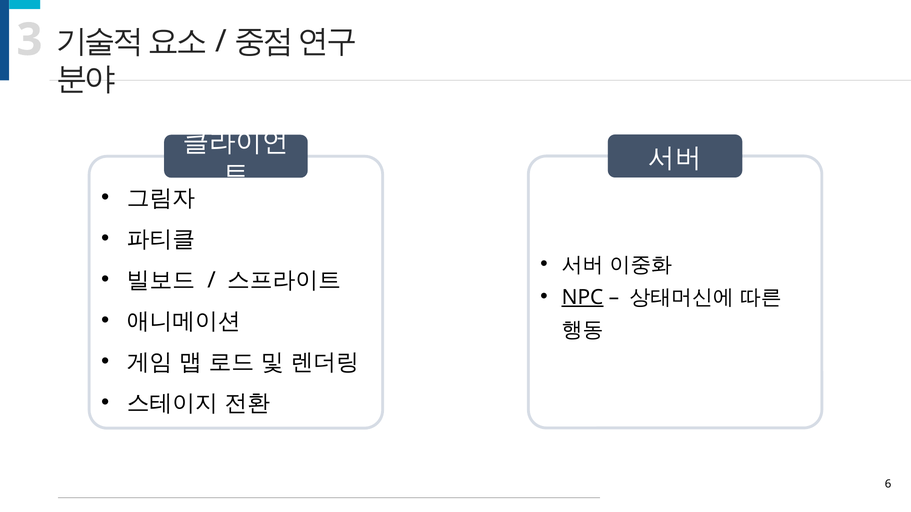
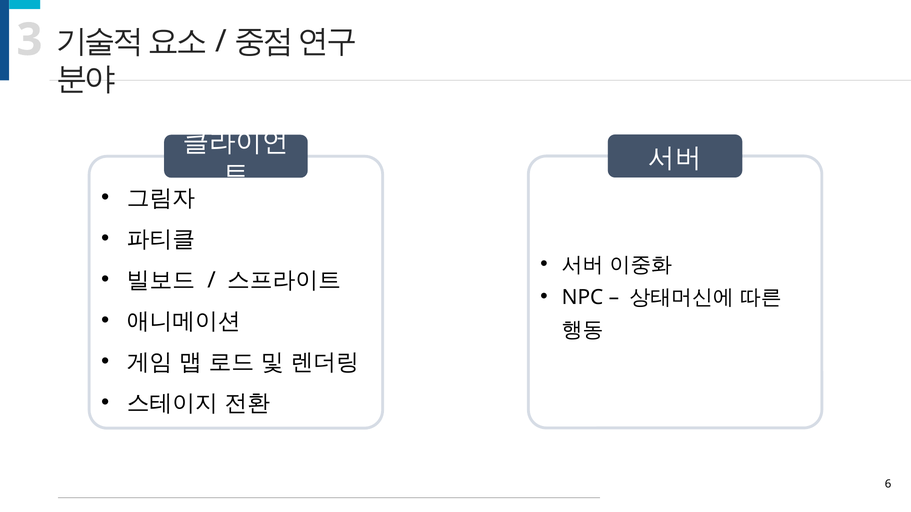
NPC underline: present -> none
